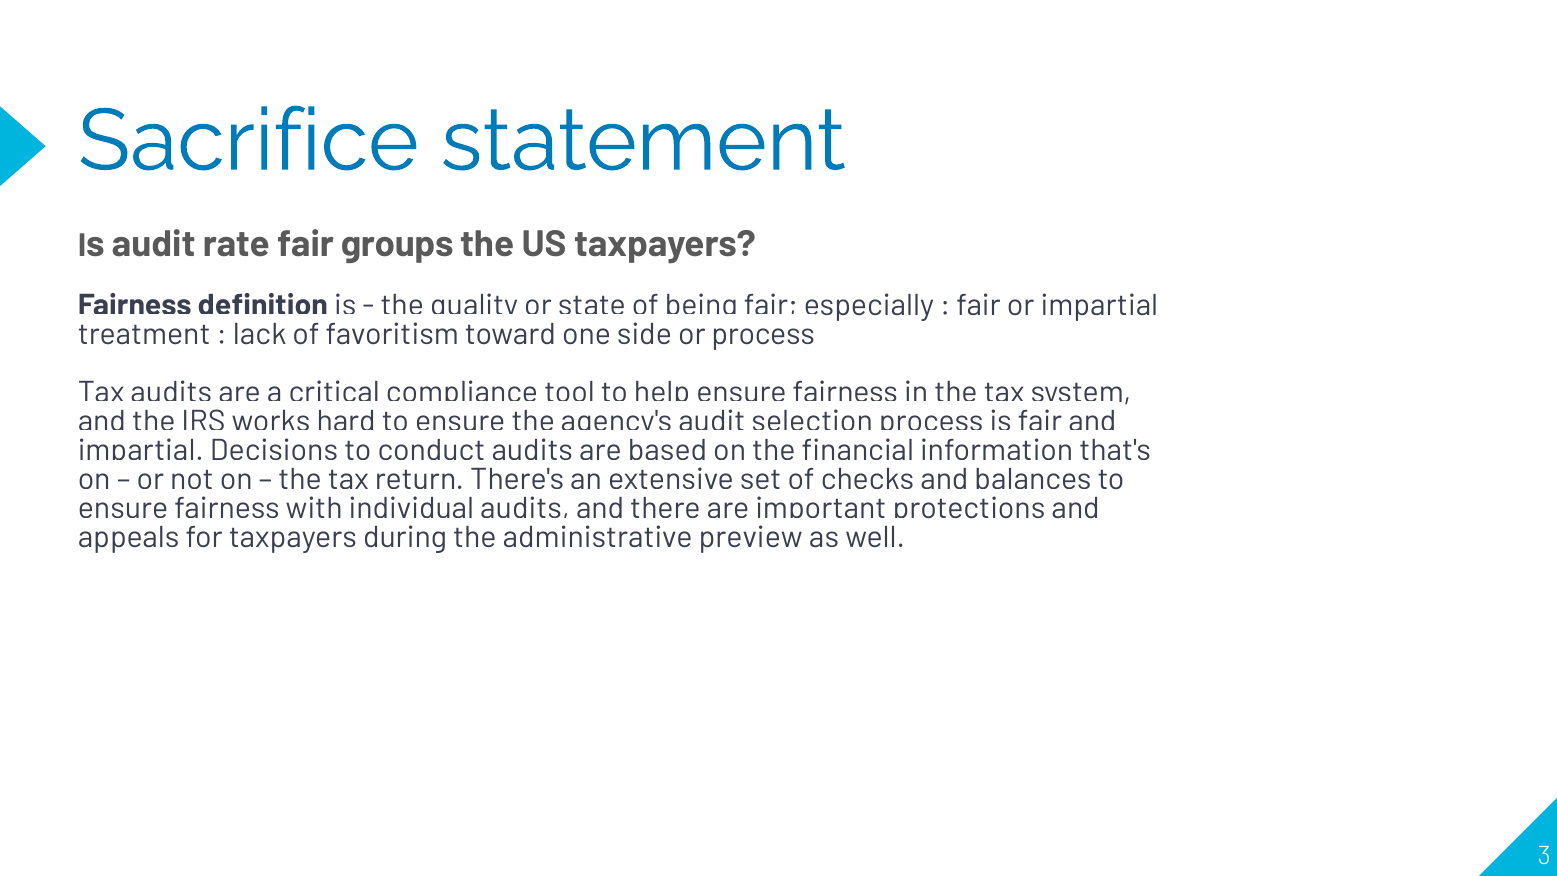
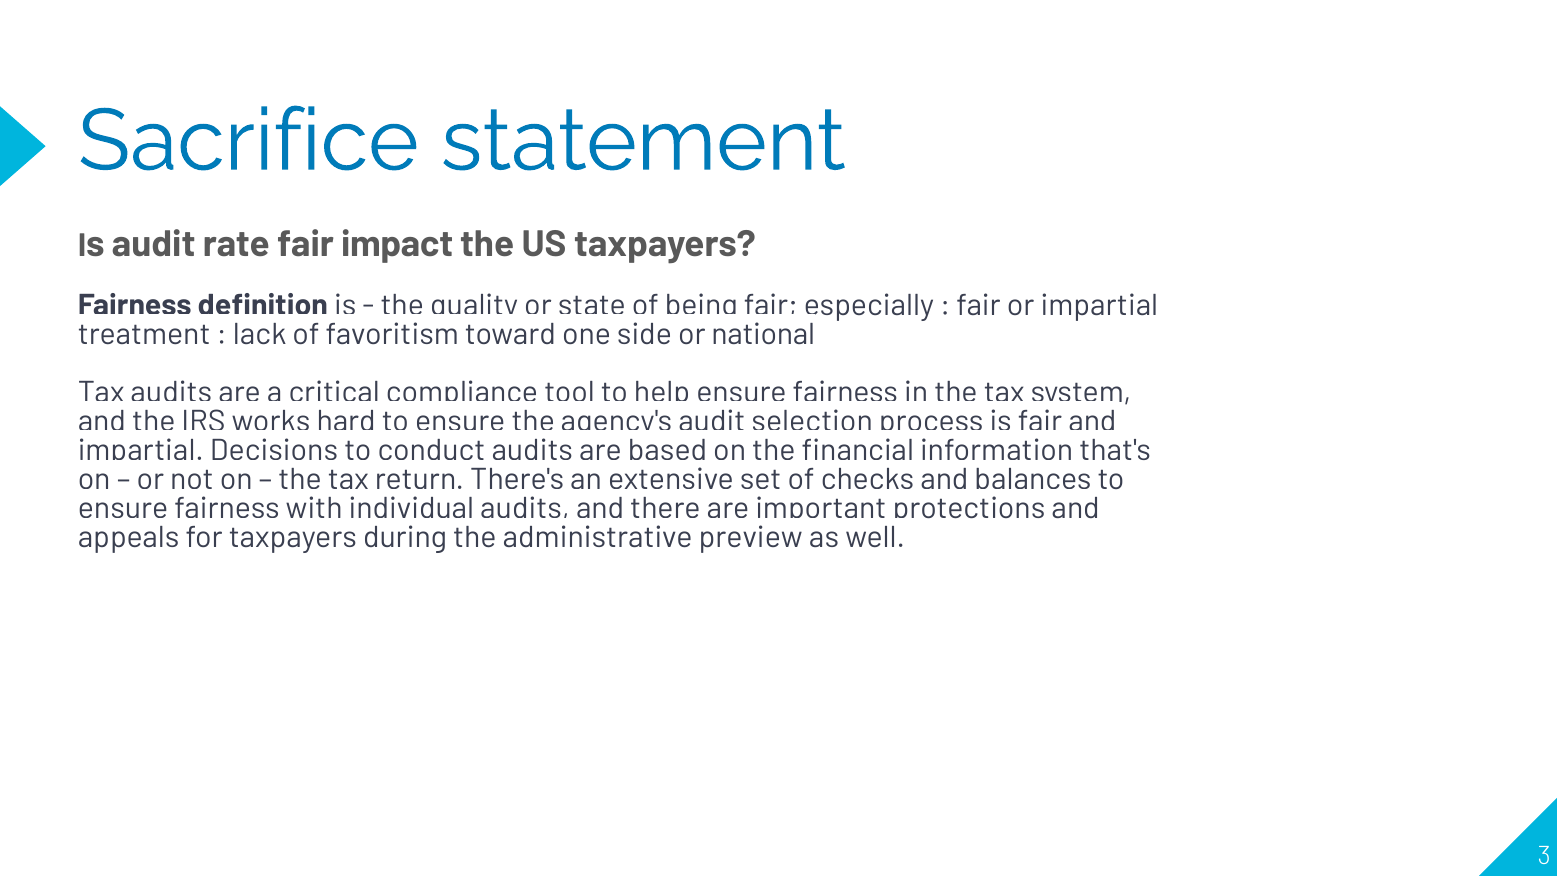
groups: groups -> impact
or process: process -> national
